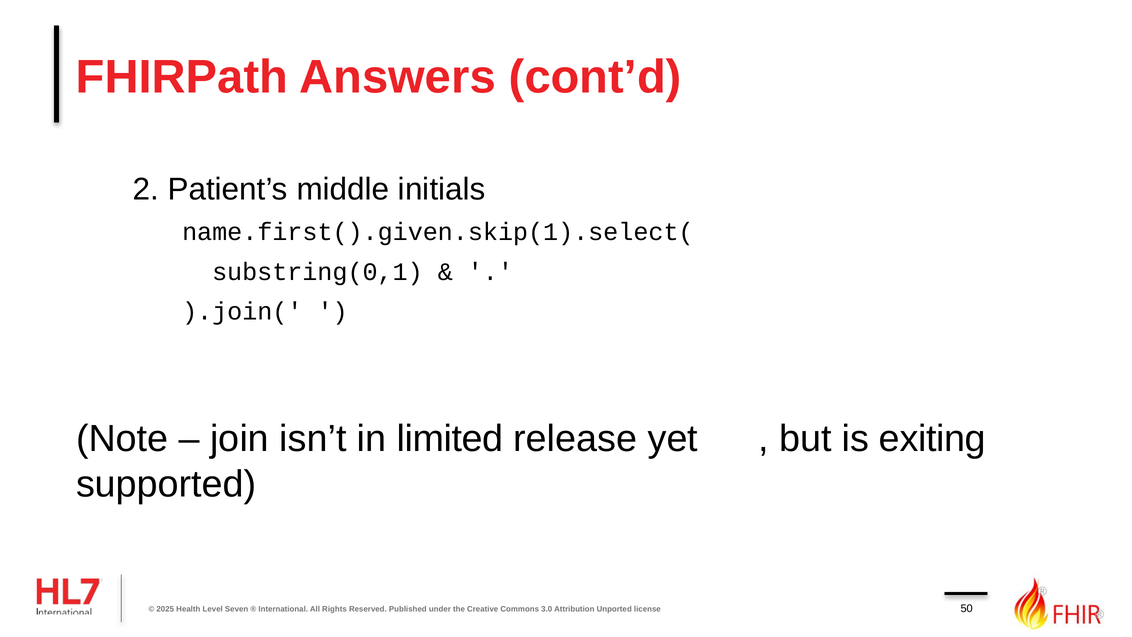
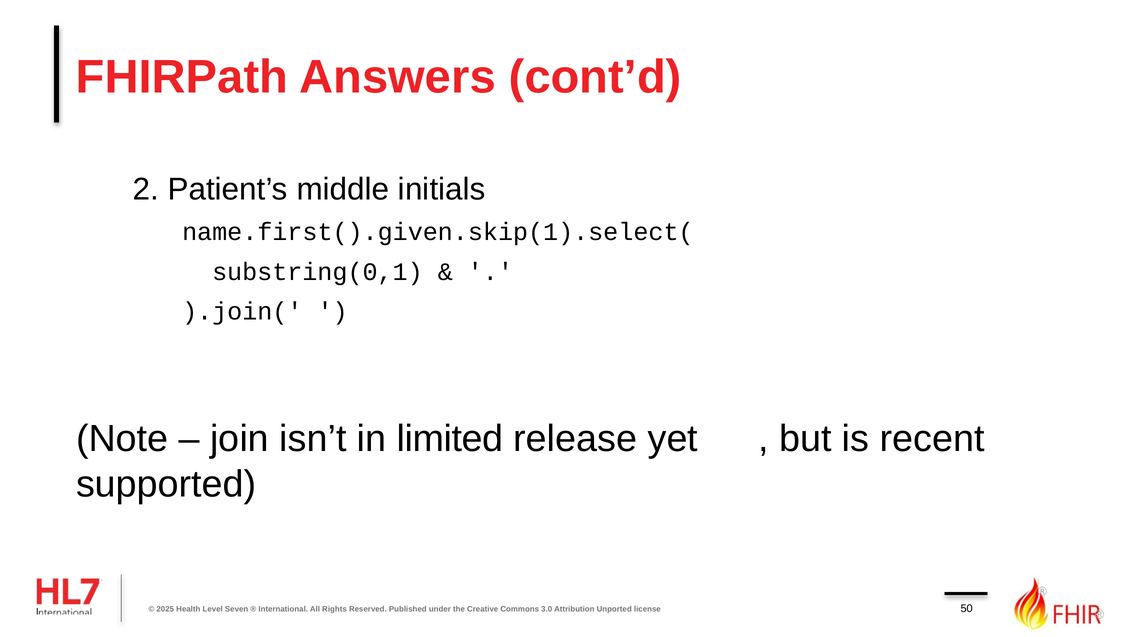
exiting: exiting -> recent
